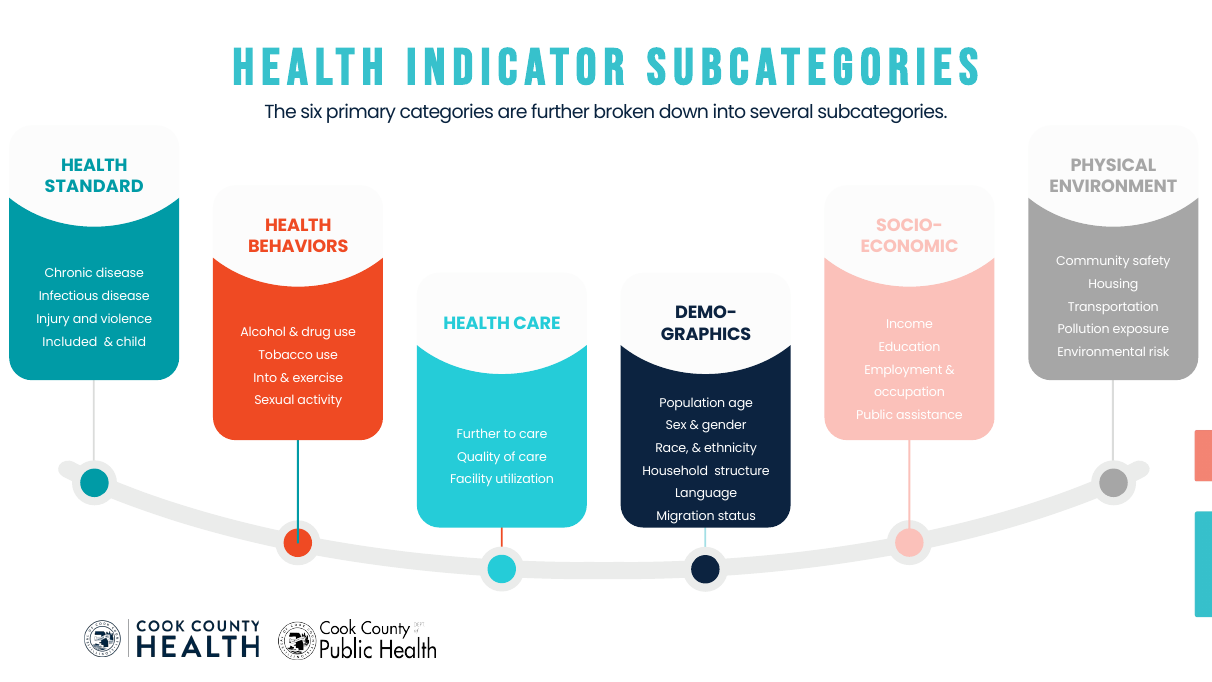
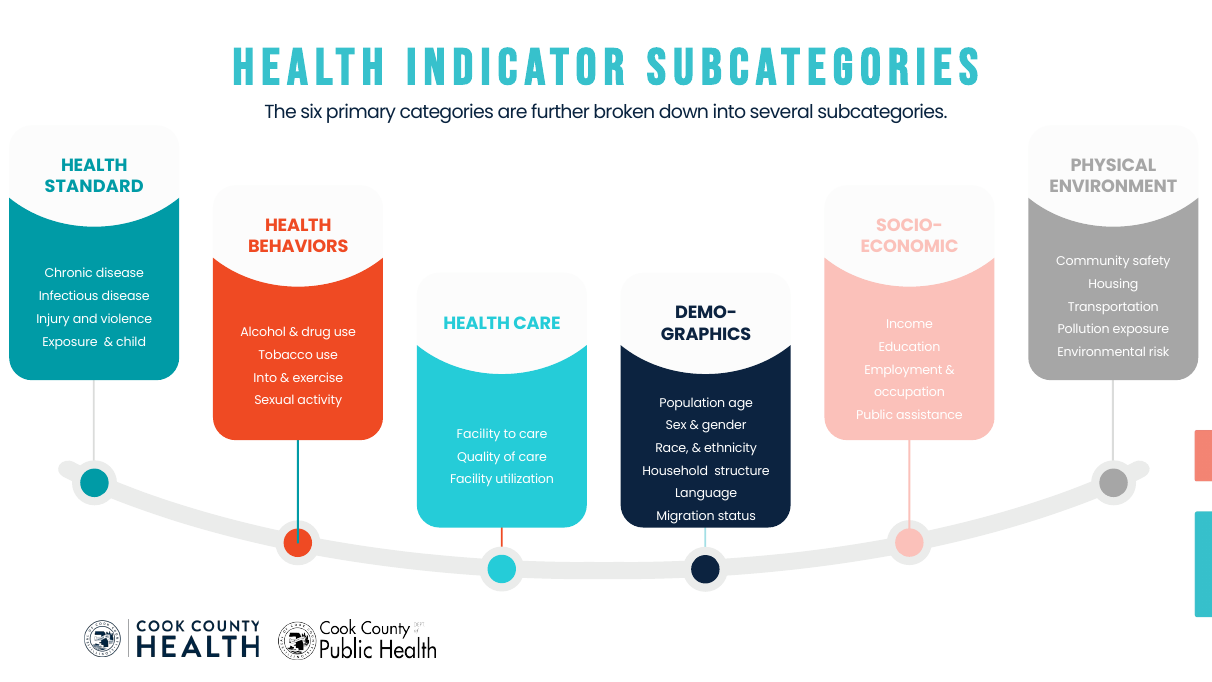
Included at (70, 342): Included -> Exposure
Further at (479, 434): Further -> Facility
